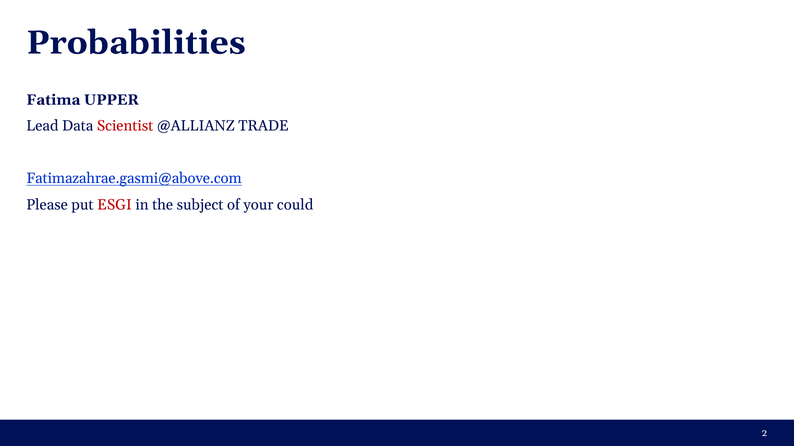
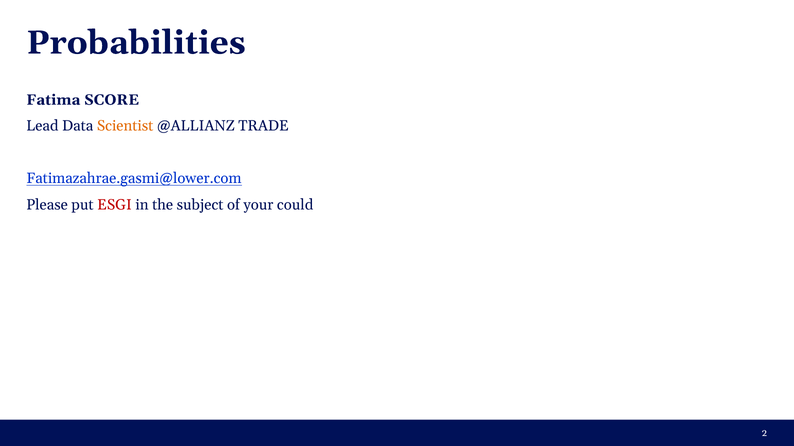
UPPER: UPPER -> SCORE
Scientist colour: red -> orange
Fatimazahrae.gasmi@above.com: Fatimazahrae.gasmi@above.com -> Fatimazahrae.gasmi@lower.com
